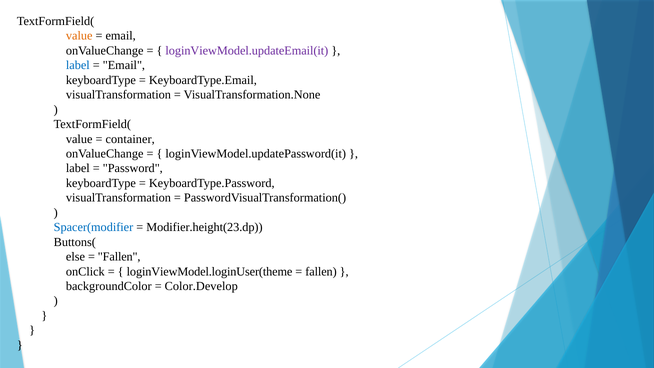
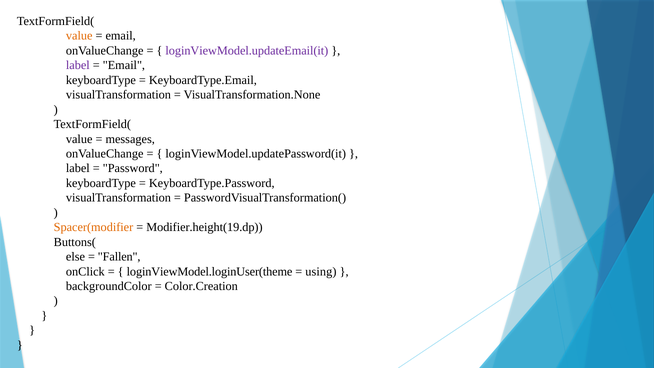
label at (78, 65) colour: blue -> purple
container: container -> messages
Spacer(modifier colour: blue -> orange
Modifier.height(23.dp: Modifier.height(23.dp -> Modifier.height(19.dp
fallen at (321, 271): fallen -> using
Color.Develop: Color.Develop -> Color.Creation
